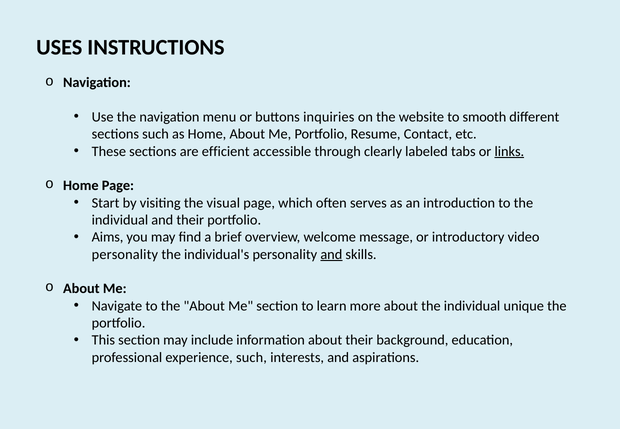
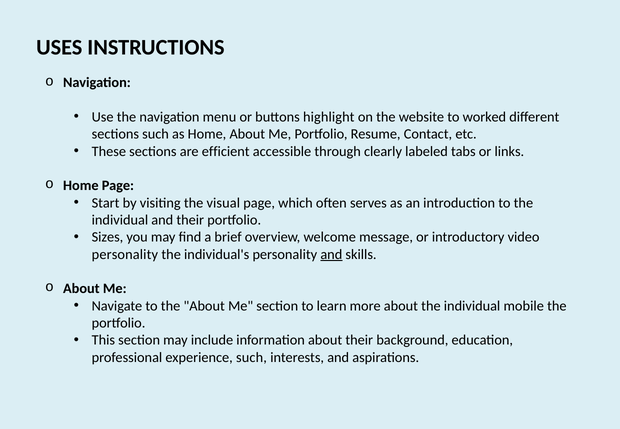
inquiries: inquiries -> highlight
smooth: smooth -> worked
links underline: present -> none
Aims: Aims -> Sizes
unique: unique -> mobile
